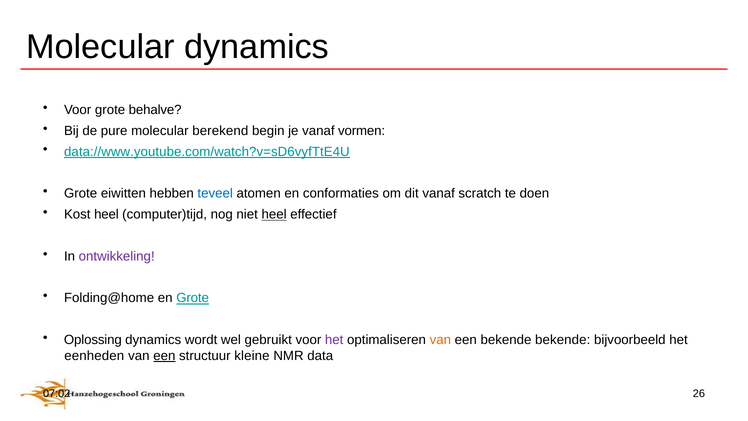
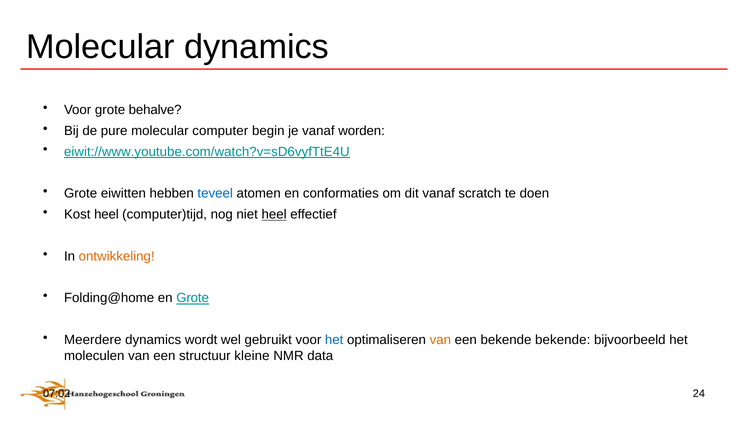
berekend: berekend -> computer
vormen: vormen -> worden
data://www.youtube.com/watch?v=sD6vyfTtE4U: data://www.youtube.com/watch?v=sD6vyfTtE4U -> eiwit://www.youtube.com/watch?v=sD6vyfTtE4U
ontwikkeling colour: purple -> orange
Oplossing: Oplossing -> Meerdere
het at (334, 340) colour: purple -> blue
eenheden: eenheden -> moleculen
een at (164, 356) underline: present -> none
26: 26 -> 24
